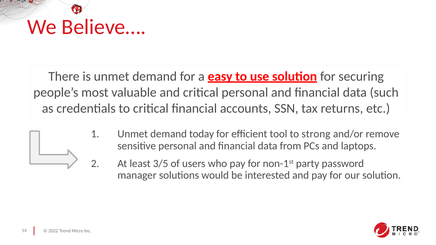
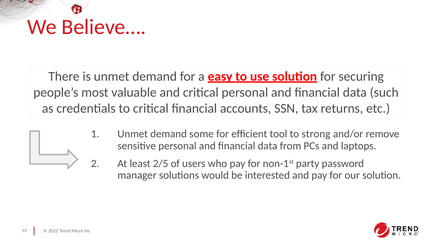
today: today -> some
3/5: 3/5 -> 2/5
